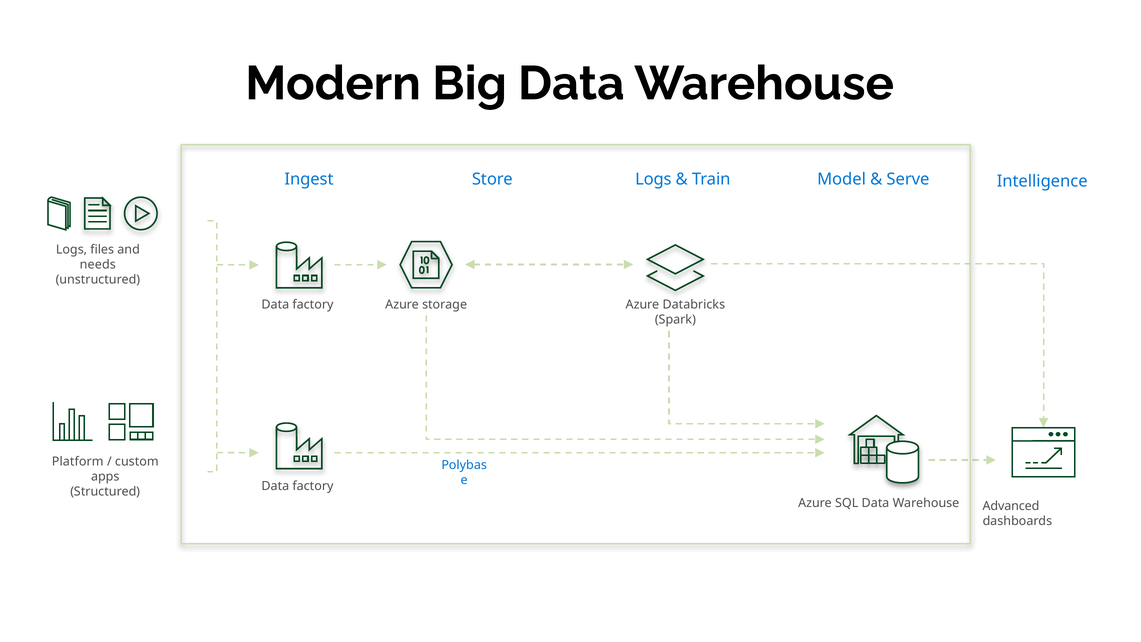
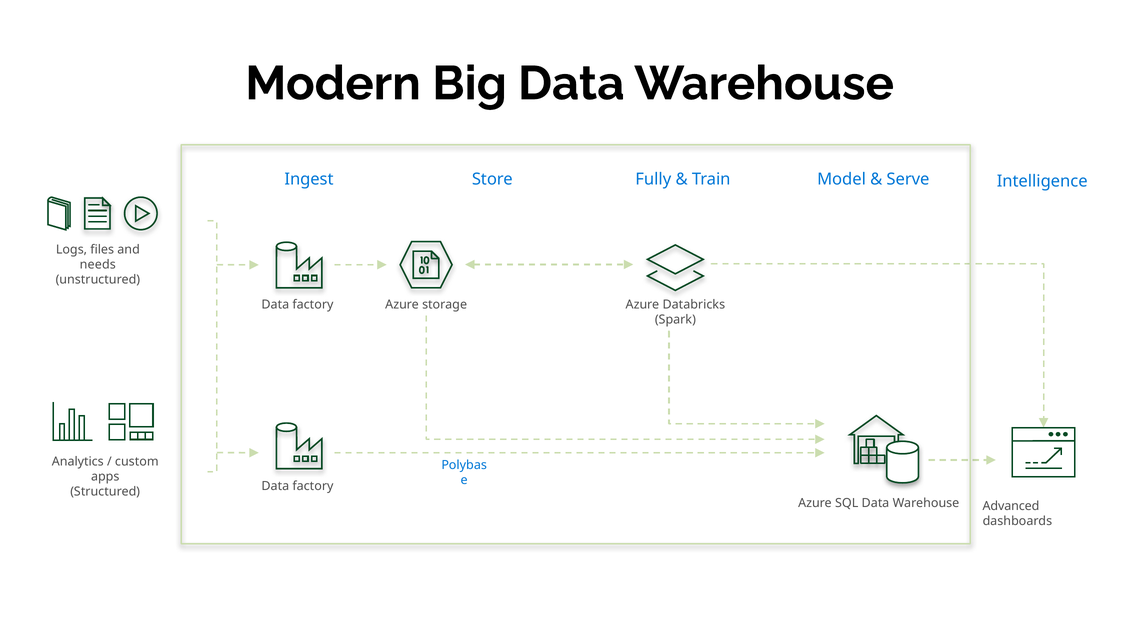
Logs at (653, 179): Logs -> Fully
Platform: Platform -> Analytics
